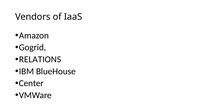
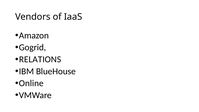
Center: Center -> Online
